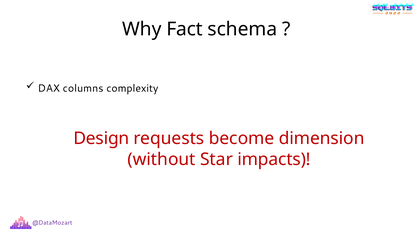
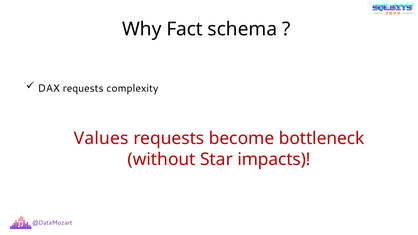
DAX columns: columns -> requests
Design: Design -> Values
dimension: dimension -> bottleneck
